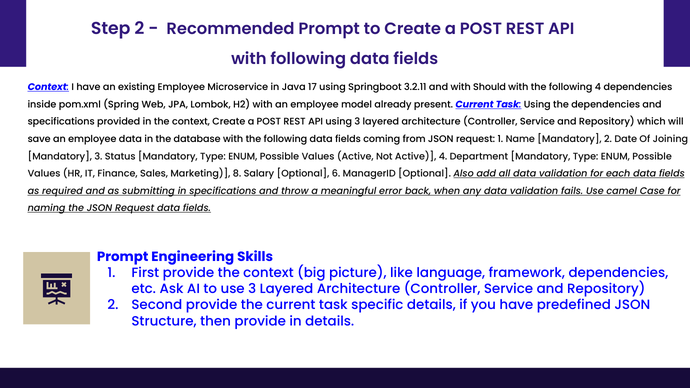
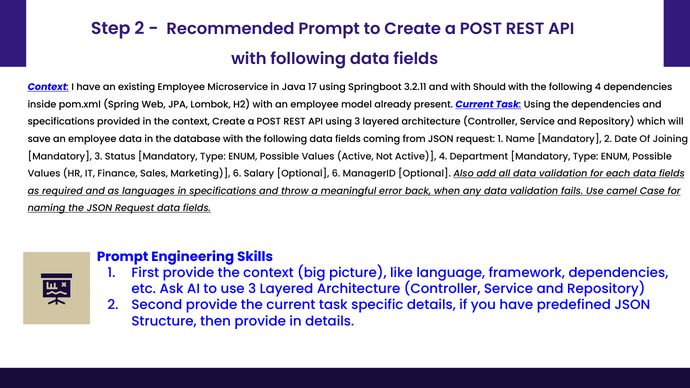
Marketing 8: 8 -> 6
submitting: submitting -> languages
